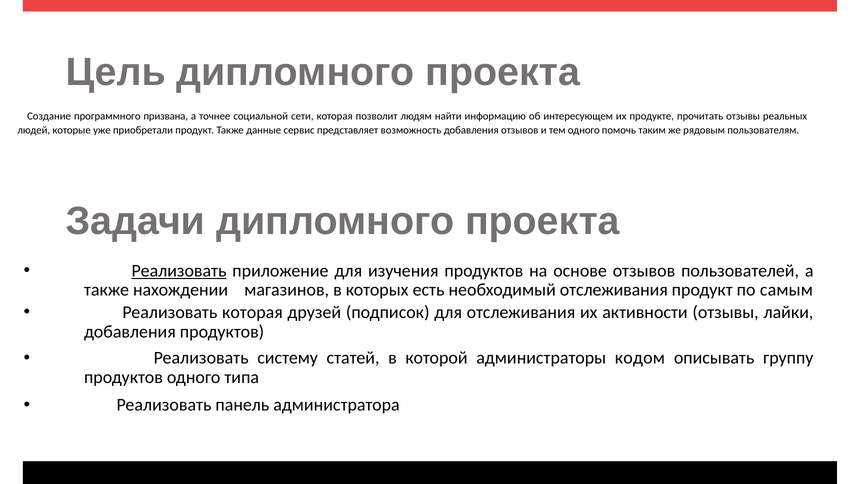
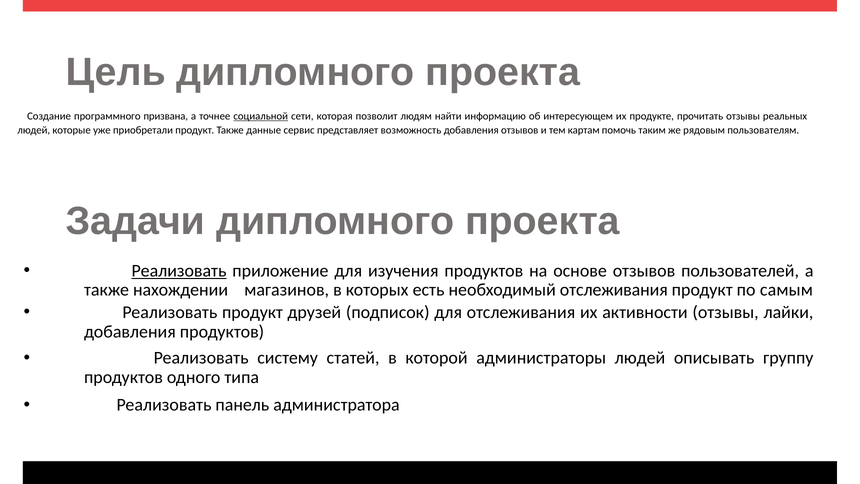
социальной underline: none -> present
тем одного: одного -> картам
Реализовать которая: которая -> продукт
администраторы кодом: кодом -> людей
